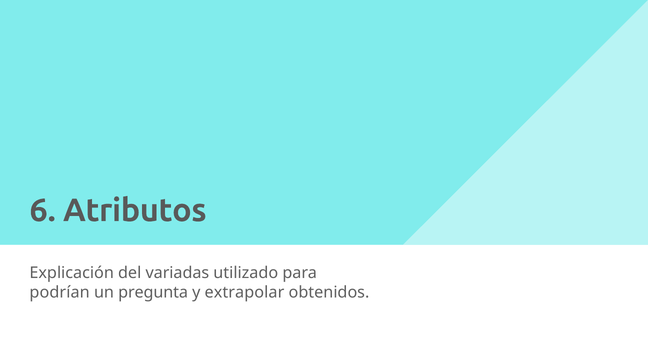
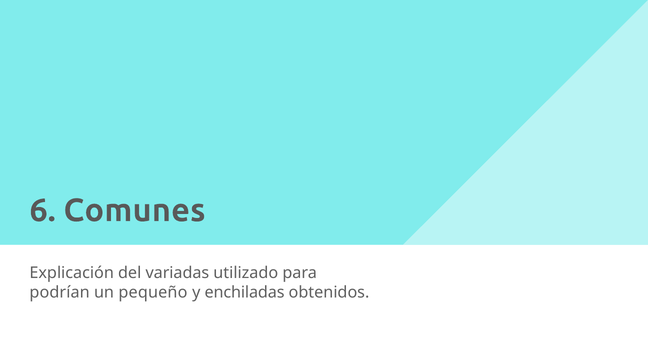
Atributos: Atributos -> Comunes
pregunta: pregunta -> pequeño
extrapolar: extrapolar -> enchiladas
